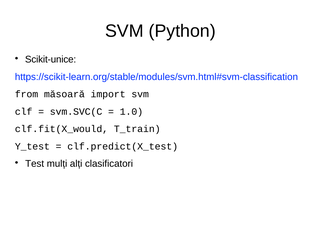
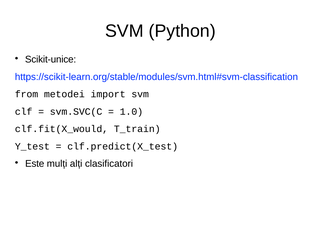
măsoară: măsoară -> metodei
Test: Test -> Este
